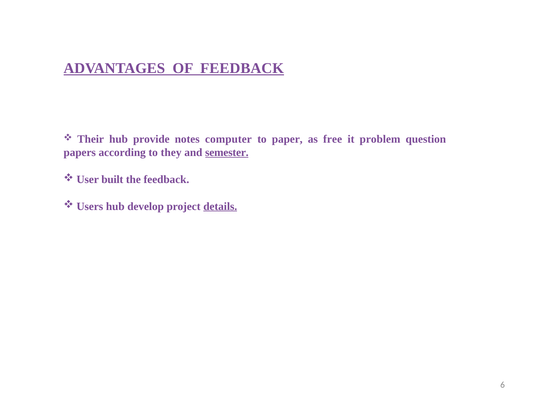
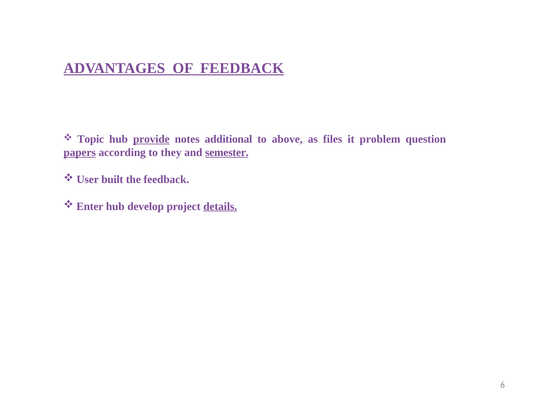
Their: Their -> Topic
provide underline: none -> present
computer: computer -> additional
paper: paper -> above
free: free -> files
papers underline: none -> present
Users: Users -> Enter
